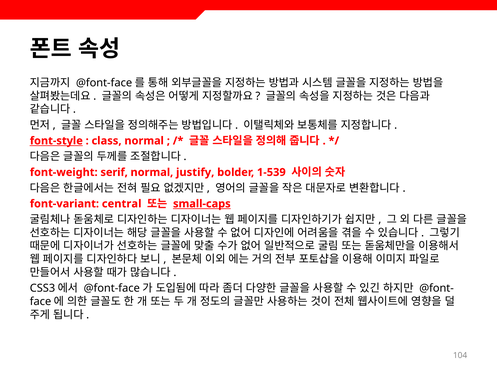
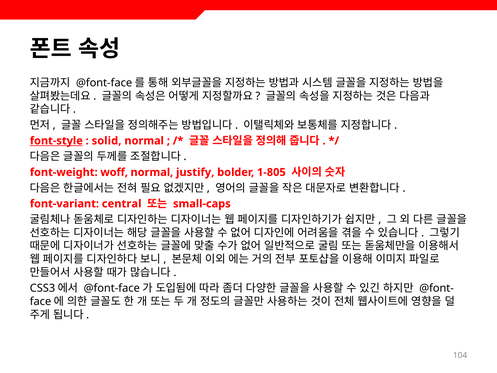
class: class -> solid
serif: serif -> woff
1-539: 1-539 -> 1-805
small-caps underline: present -> none
